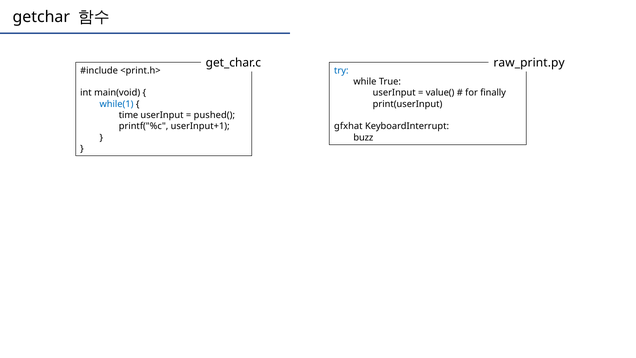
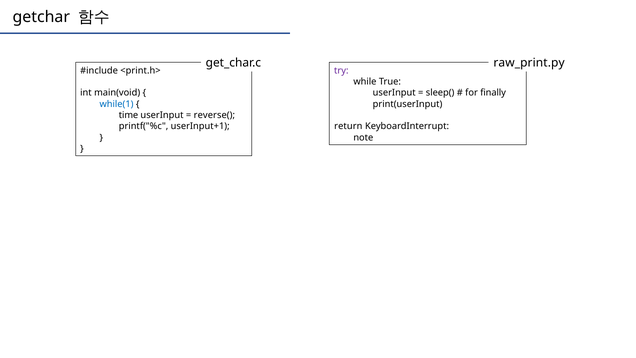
try colour: blue -> purple
value(: value( -> sleep(
pushed(: pushed( -> reverse(
gfxhat: gfxhat -> return
buzz: buzz -> note
